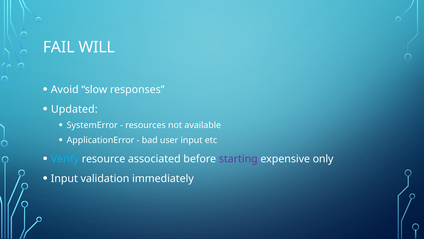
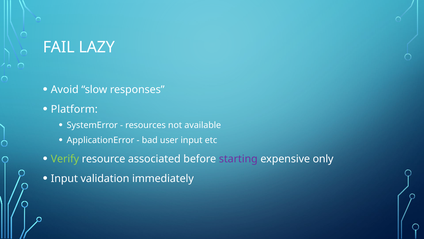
WILL: WILL -> LAZY
Updated: Updated -> Platform
Verify colour: light blue -> light green
